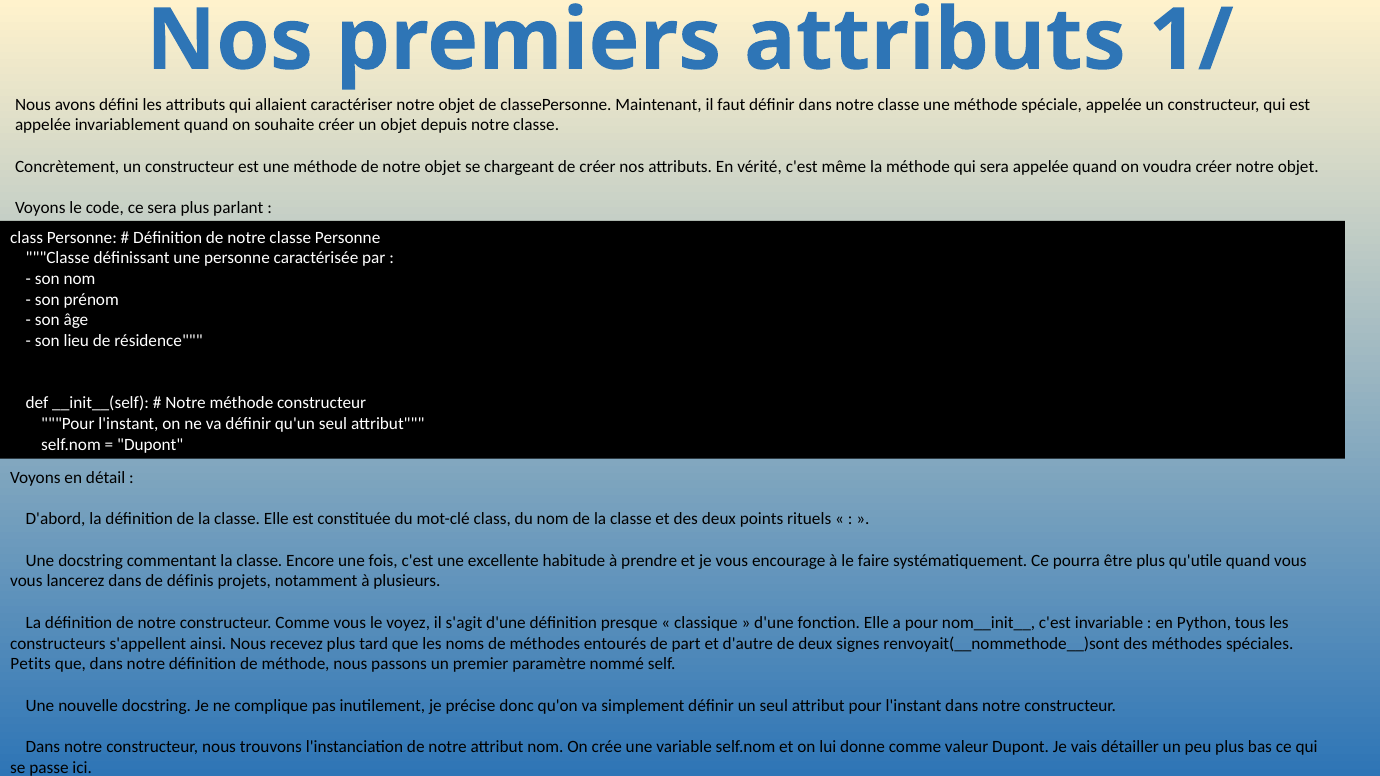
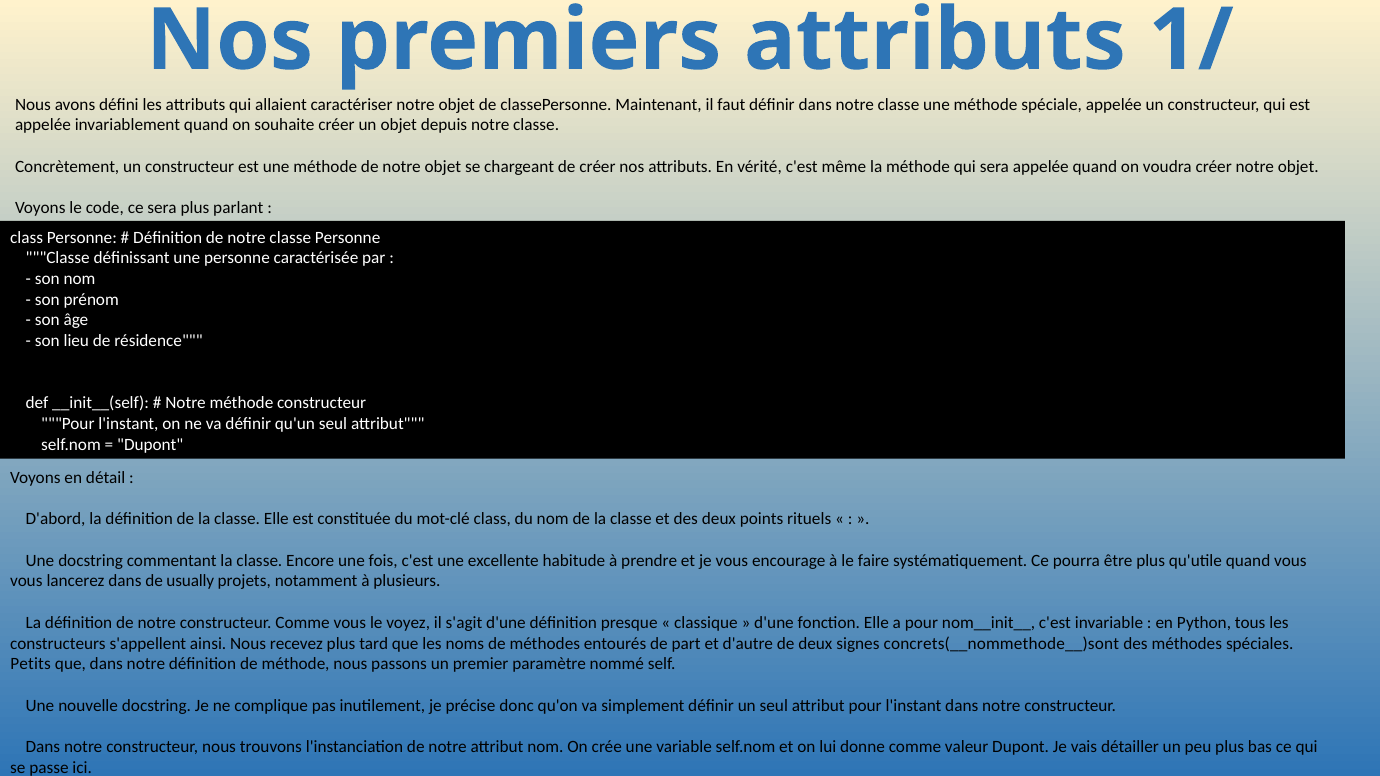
définis: définis -> usually
renvoyait(__nommethode__)sont: renvoyait(__nommethode__)sont -> concrets(__nommethode__)sont
